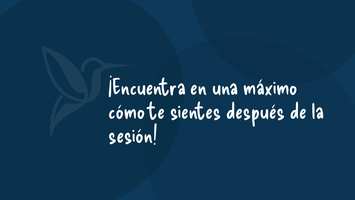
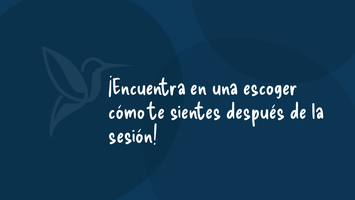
máximo: máximo -> escoger
